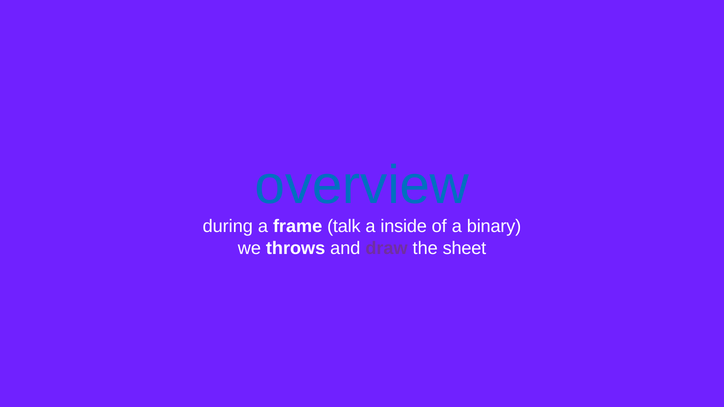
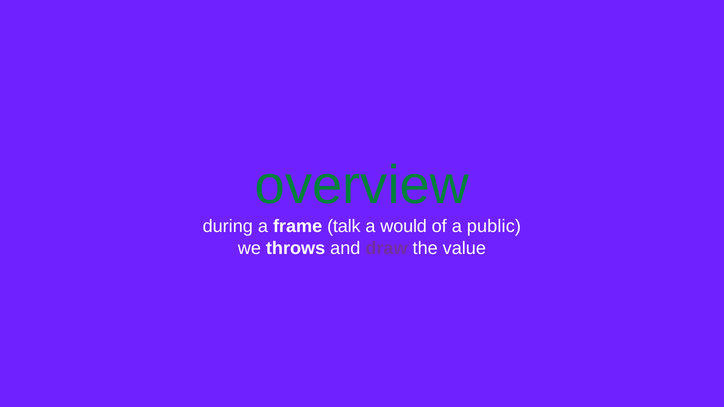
overview colour: blue -> green
inside: inside -> would
binary: binary -> public
sheet: sheet -> value
